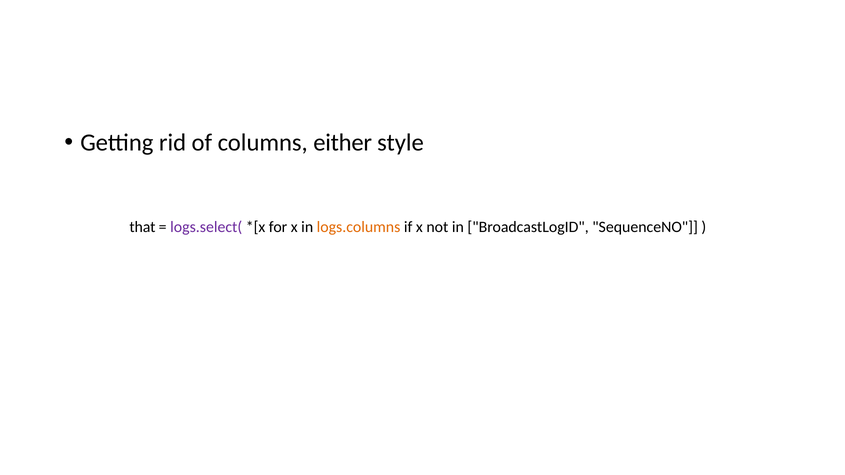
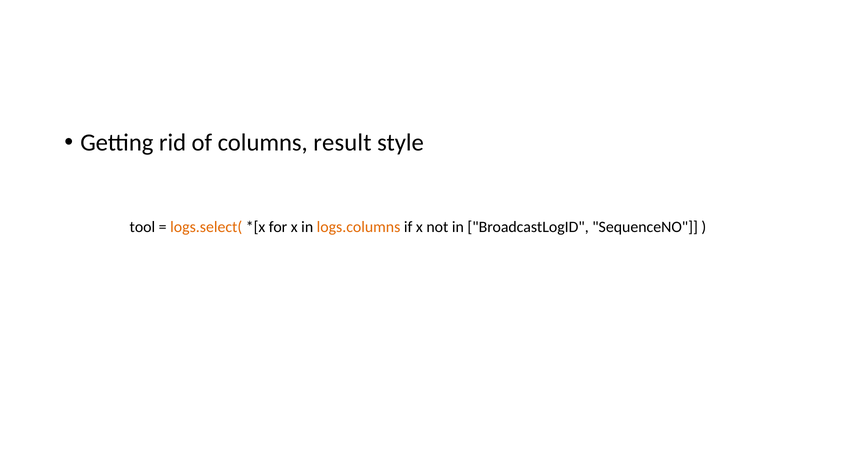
either: either -> result
that: that -> tool
logs.select( colour: purple -> orange
